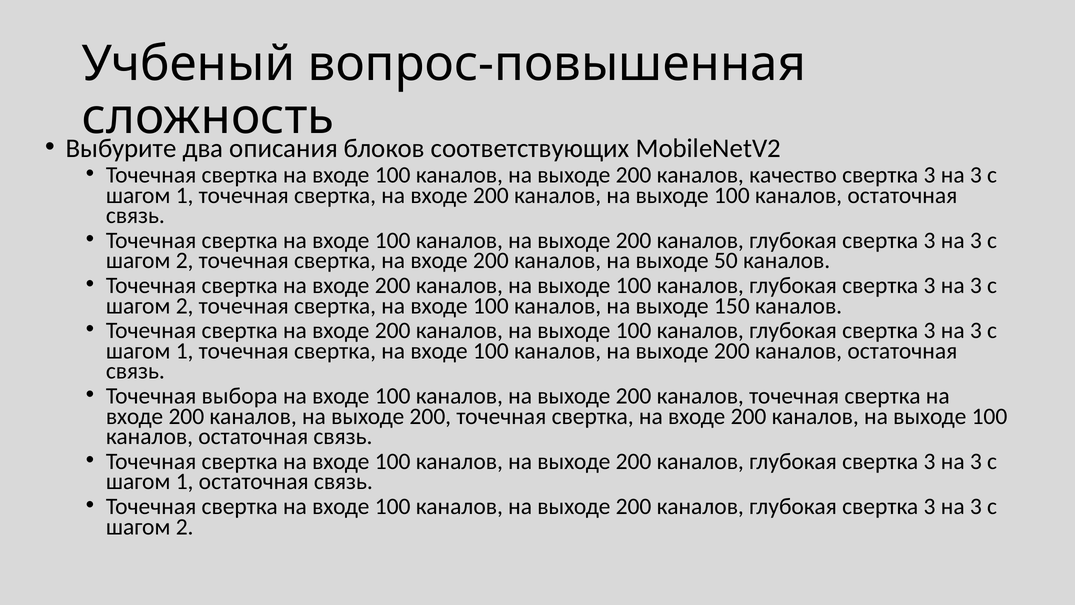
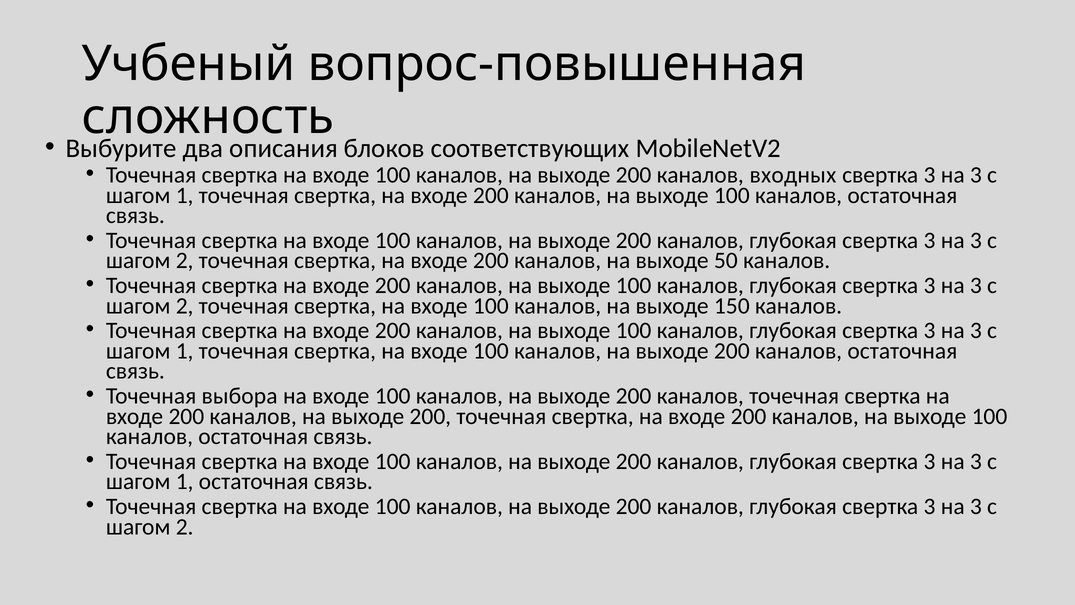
качество: качество -> входных
